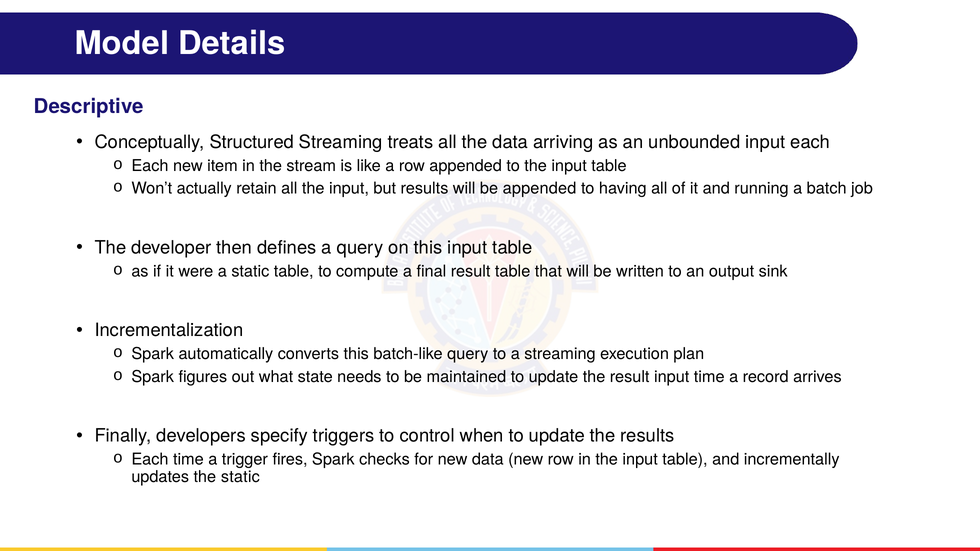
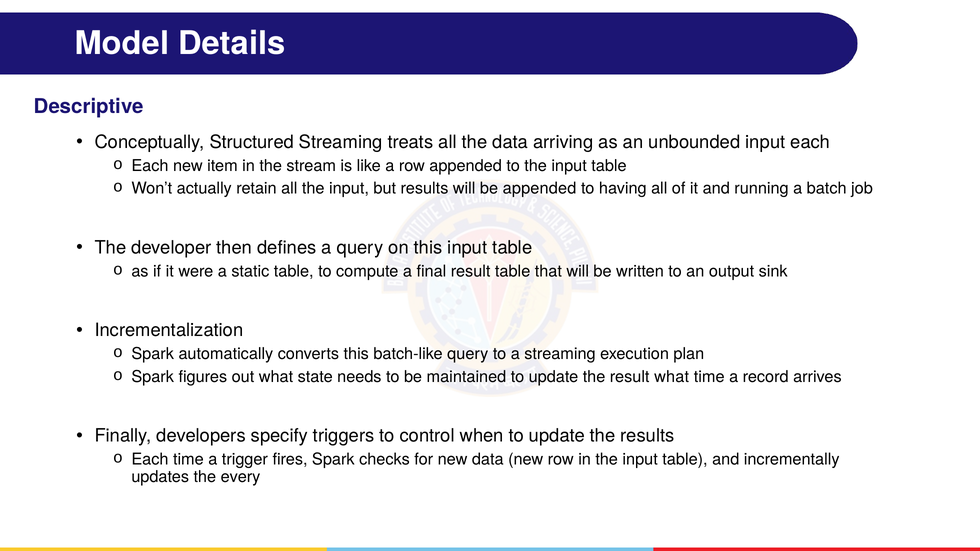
result input: input -> what
the static: static -> every
